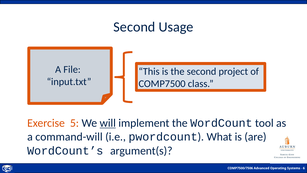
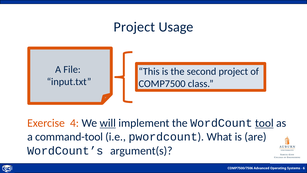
Second at (134, 27): Second -> Project
5: 5 -> 4
tool underline: none -> present
command-will: command-will -> command-tool
